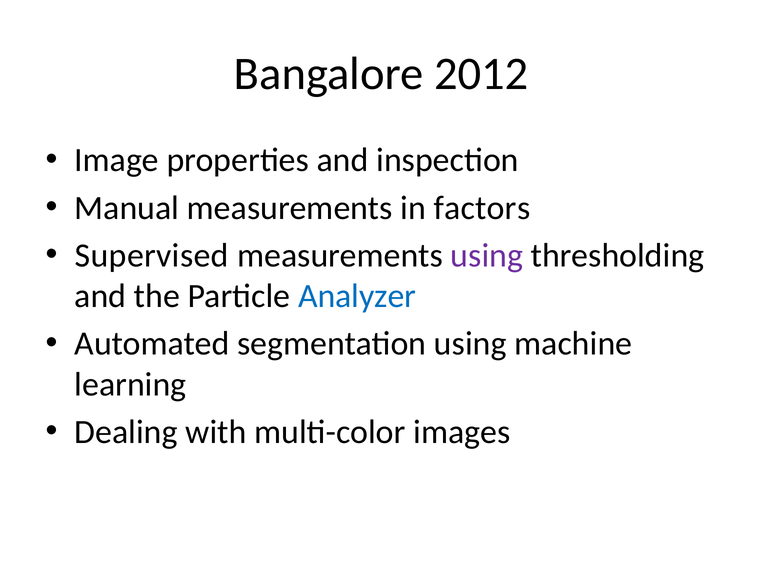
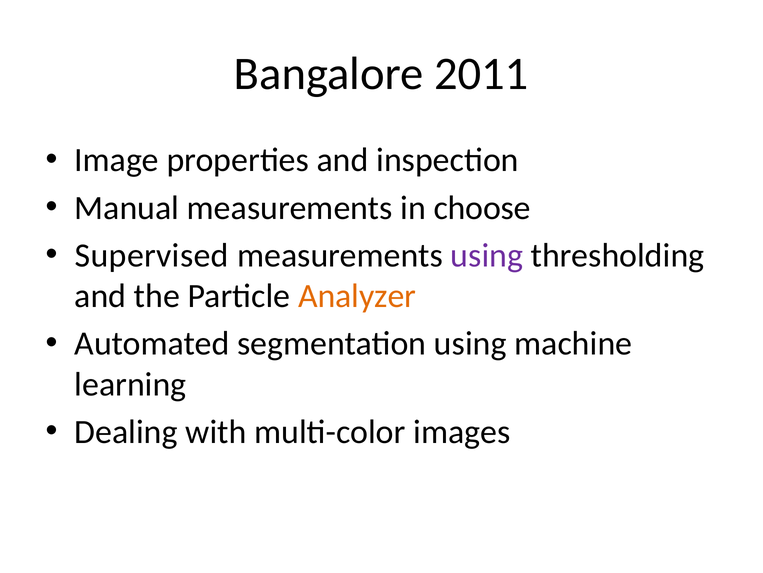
2012: 2012 -> 2011
factors: factors -> choose
Analyzer colour: blue -> orange
